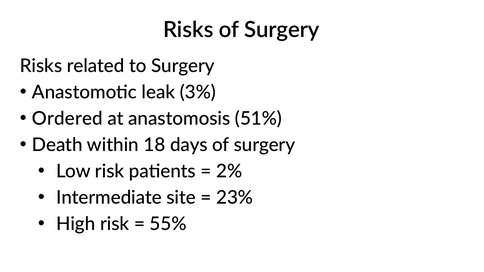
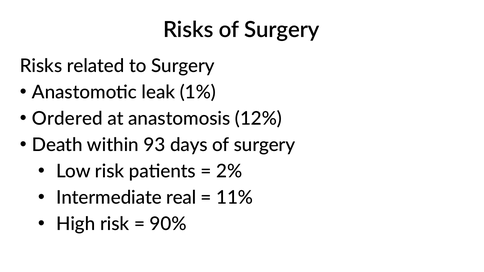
3%: 3% -> 1%
51%: 51% -> 12%
18: 18 -> 93
site: site -> real
23%: 23% -> 11%
55%: 55% -> 90%
